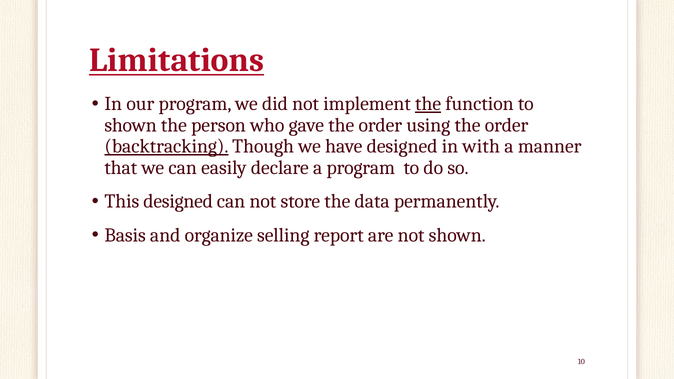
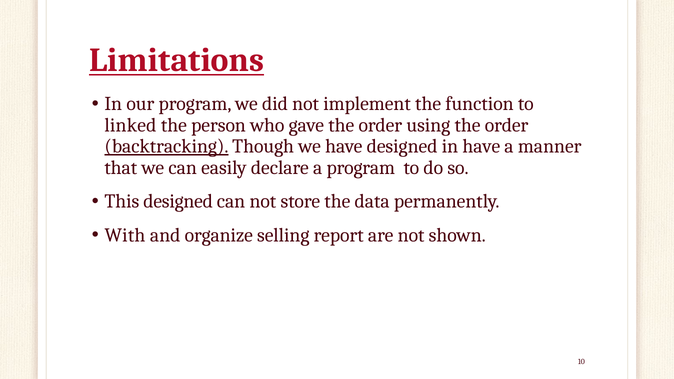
the at (428, 104) underline: present -> none
shown at (131, 125): shown -> linked
in with: with -> have
Basis: Basis -> With
